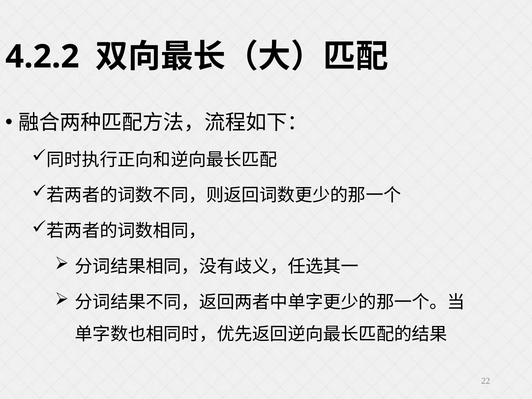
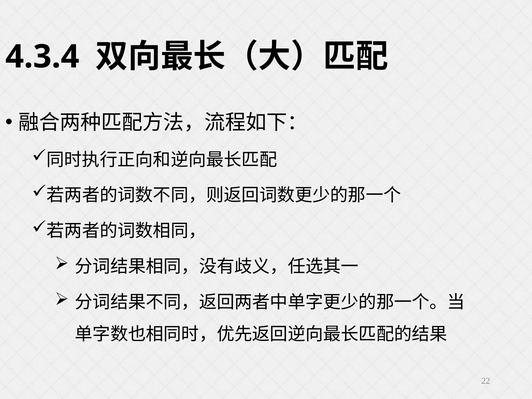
4.2.2: 4.2.2 -> 4.3.4
